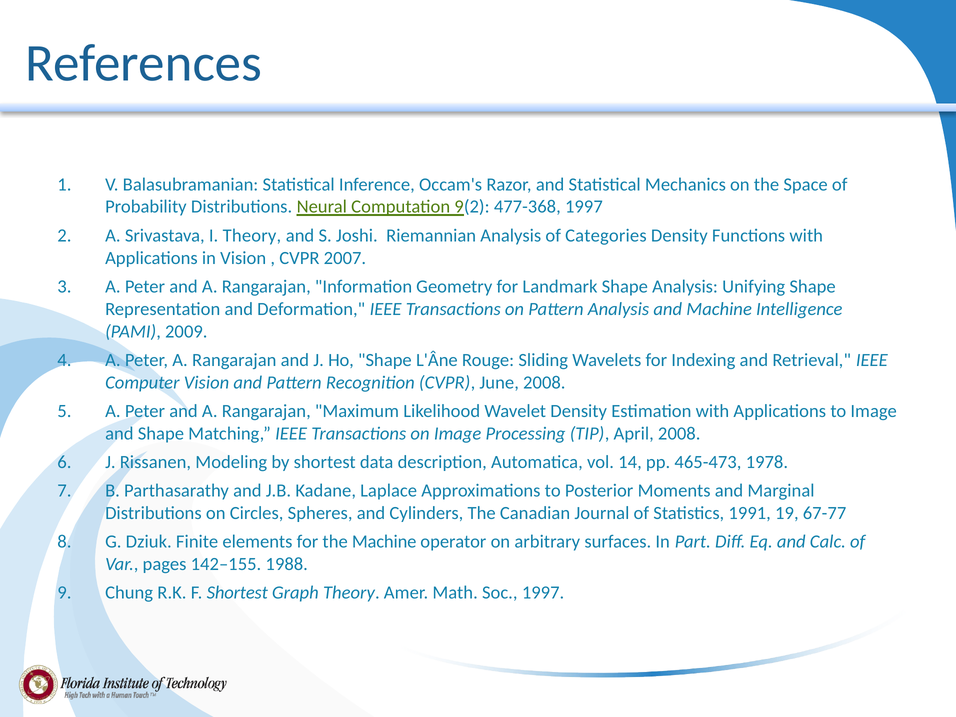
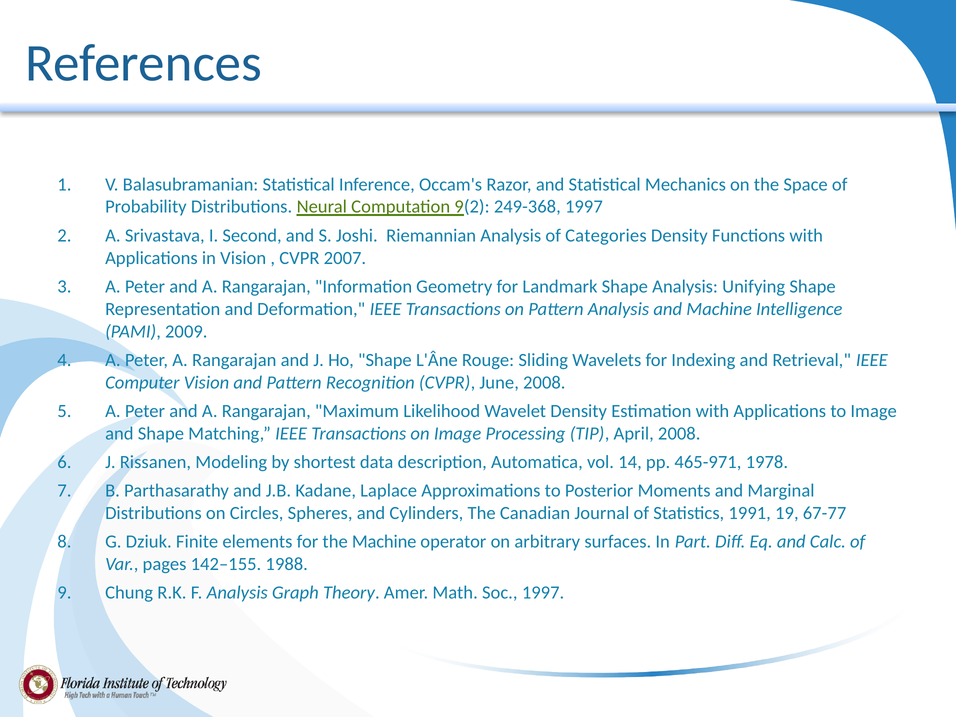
477-368: 477-368 -> 249-368
I Theory: Theory -> Second
465-473: 465-473 -> 465-971
F Shortest: Shortest -> Analysis
